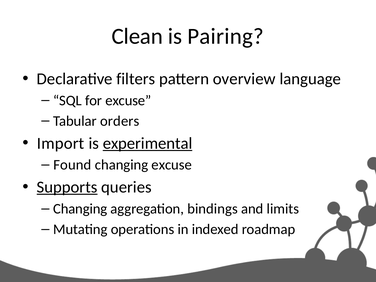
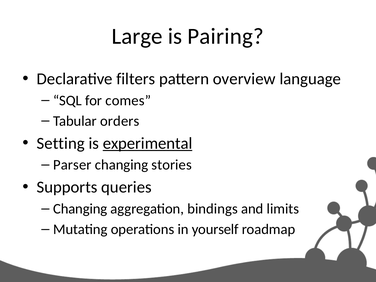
Clean: Clean -> Large
for excuse: excuse -> comes
Import: Import -> Setting
Found: Found -> Parser
changing excuse: excuse -> stories
Supports underline: present -> none
indexed: indexed -> yourself
